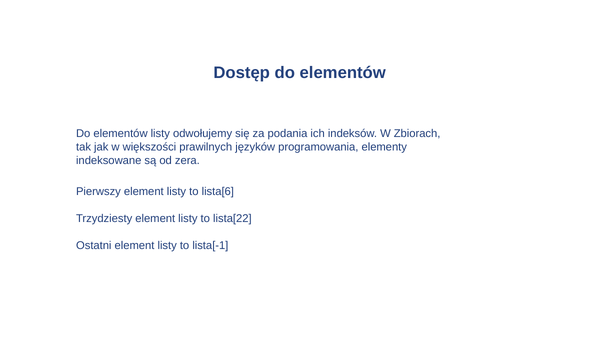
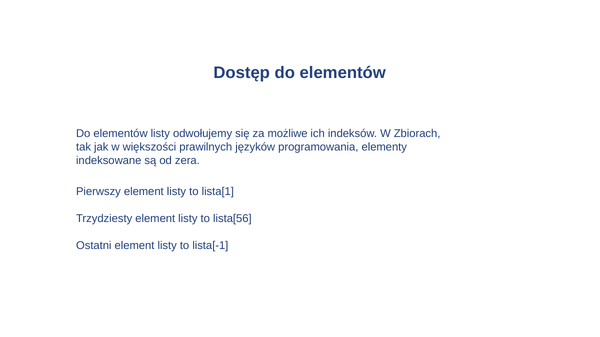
podania: podania -> możliwe
lista[6: lista[6 -> lista[1
lista[22: lista[22 -> lista[56
